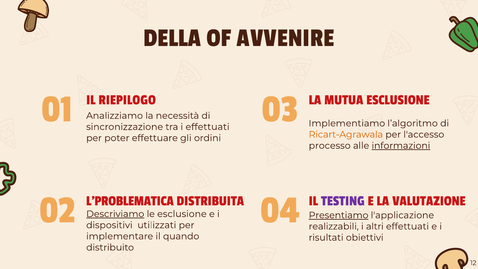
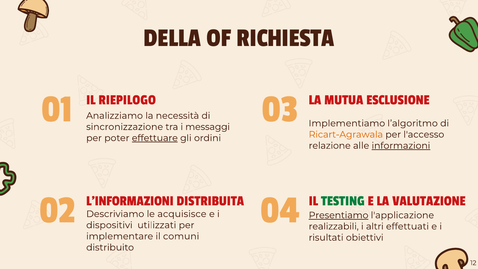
AVVENIRE: AVVENIRE -> RICHIESTA
i effettuati: effettuati -> messaggi
effettuare underline: none -> present
processo: processo -> relazione
TESTING colour: purple -> green
L’PROBLEMATICA: L’PROBLEMATICA -> L’INFORMAZIONI
Descriviamo underline: present -> none
le esclusione: esclusione -> acquisisce
quando: quando -> comuni
